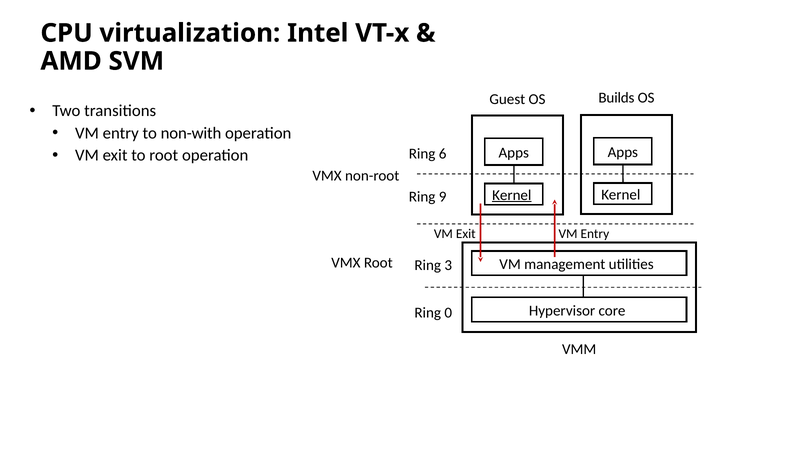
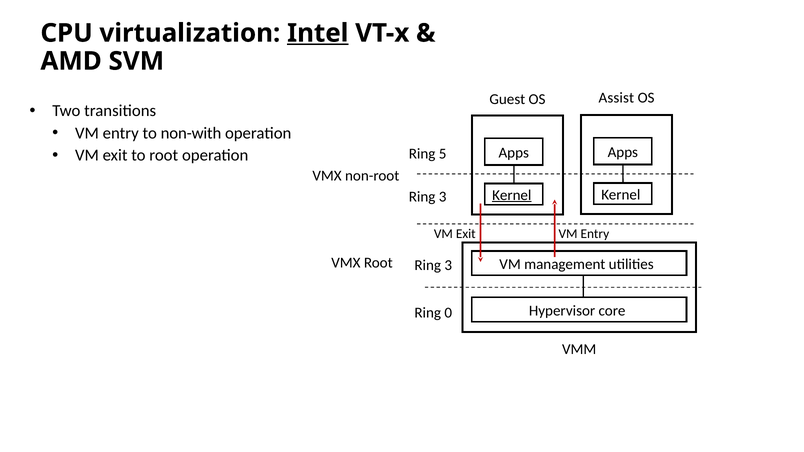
Intel underline: none -> present
Builds: Builds -> Assist
6: 6 -> 5
9 at (443, 197): 9 -> 3
